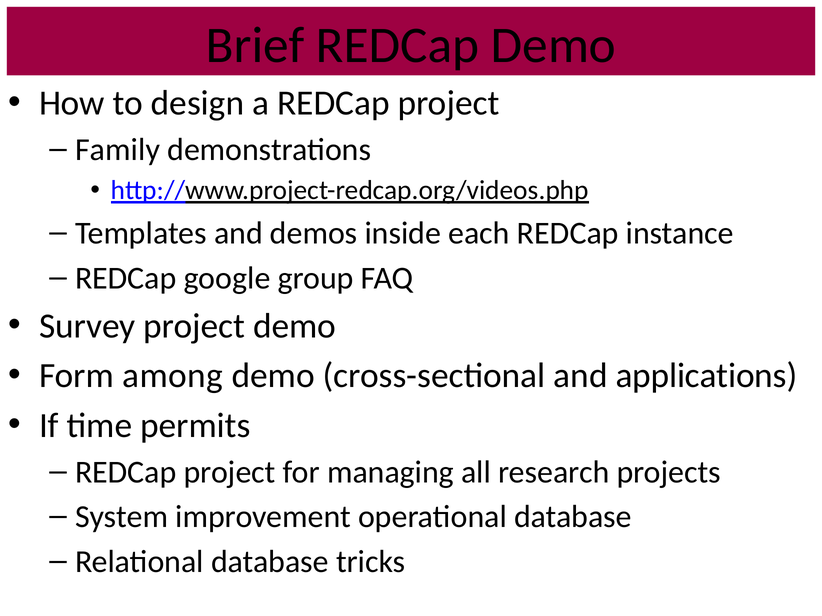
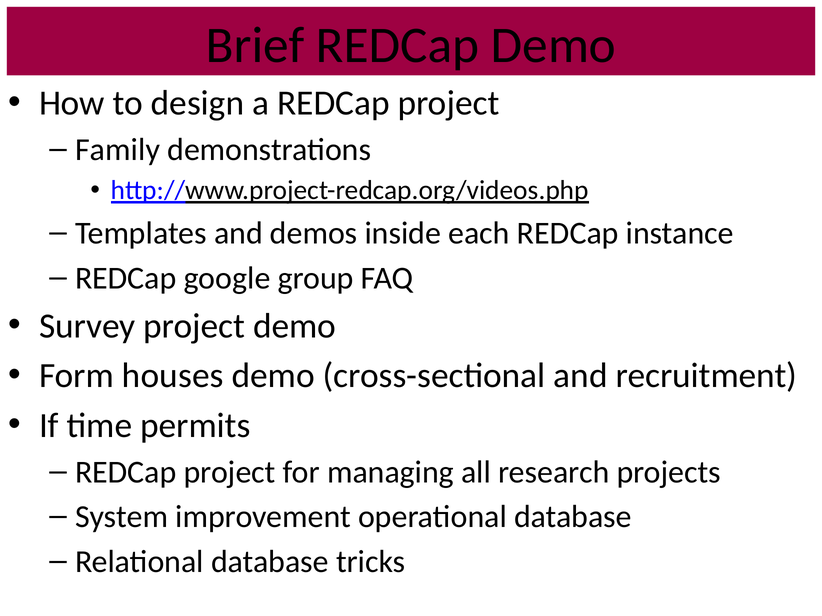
among: among -> houses
applications: applications -> recruitment
